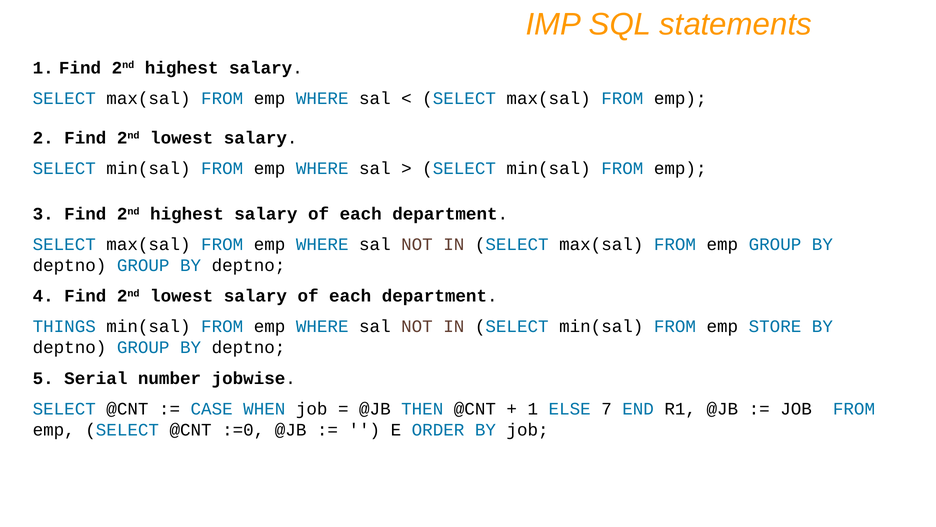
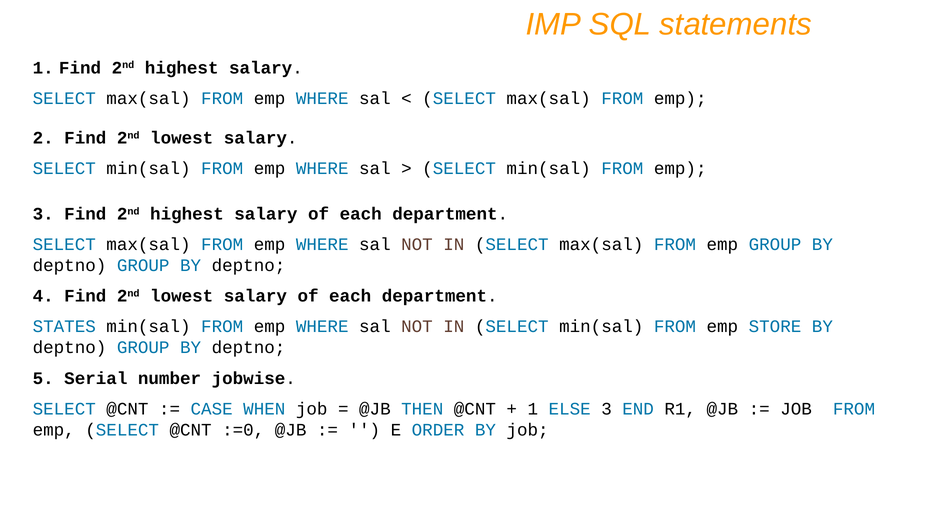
THINGS: THINGS -> STATES
ELSE 7: 7 -> 3
